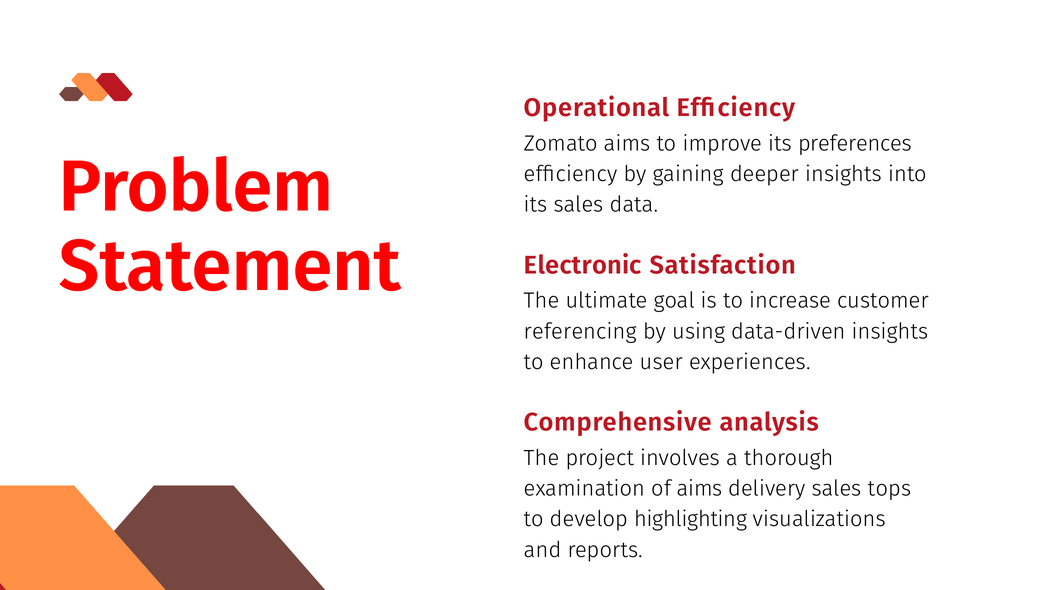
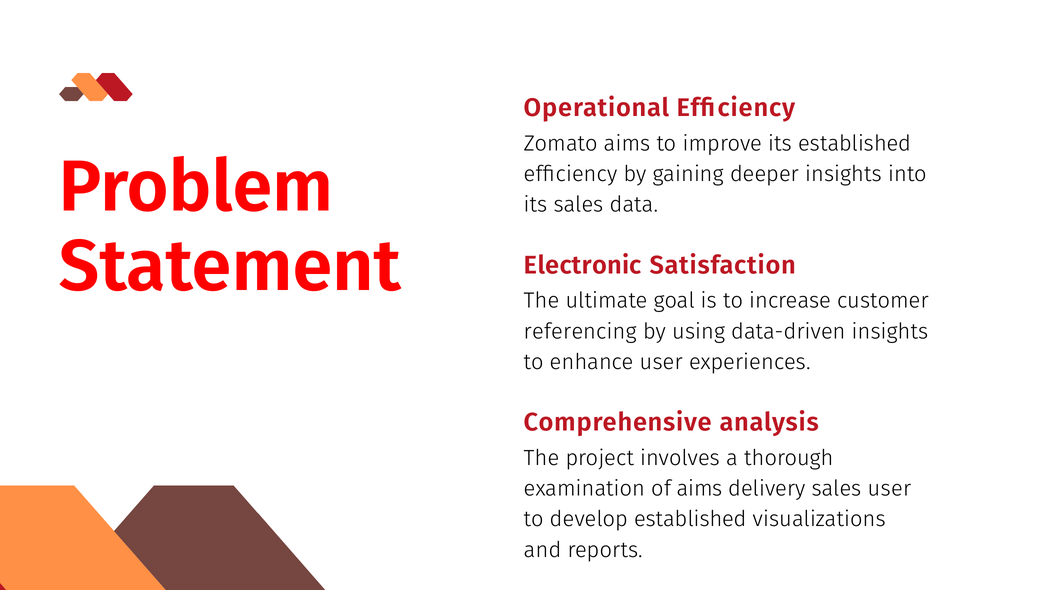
its preferences: preferences -> established
sales tops: tops -> user
develop highlighting: highlighting -> established
